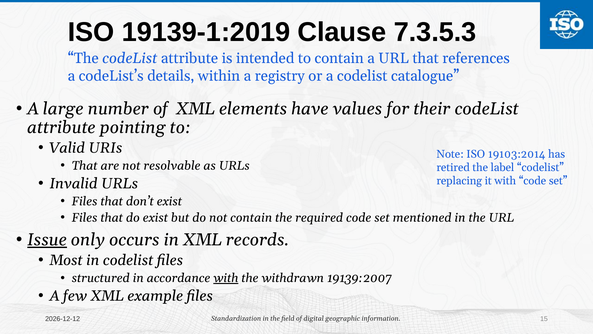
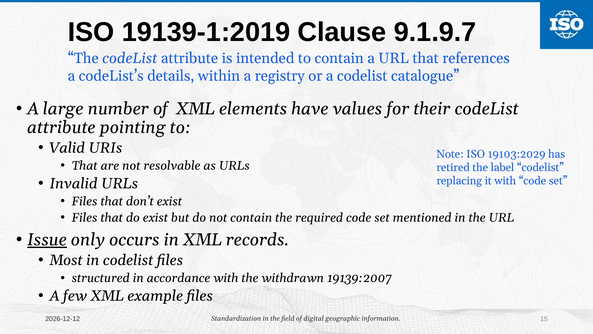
7.3.5.3: 7.3.5.3 -> 9.1.9.7
19103:2014: 19103:2014 -> 19103:2029
with at (226, 278) underline: present -> none
